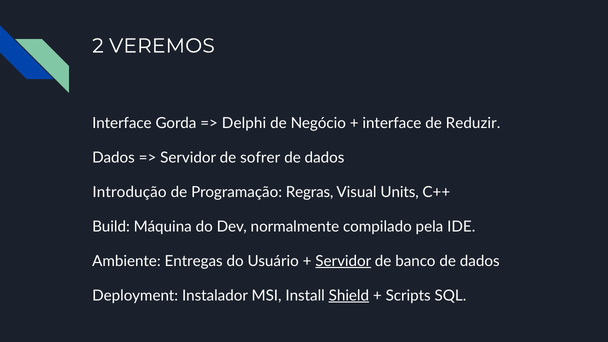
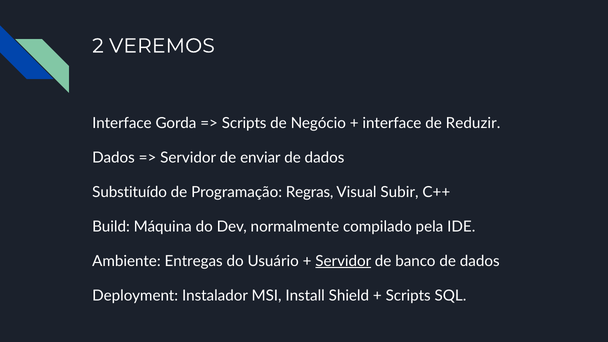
Delphi at (244, 123): Delphi -> Scripts
sofrer: sofrer -> enviar
Introdução: Introdução -> Substituído
Units: Units -> Subir
Shield underline: present -> none
